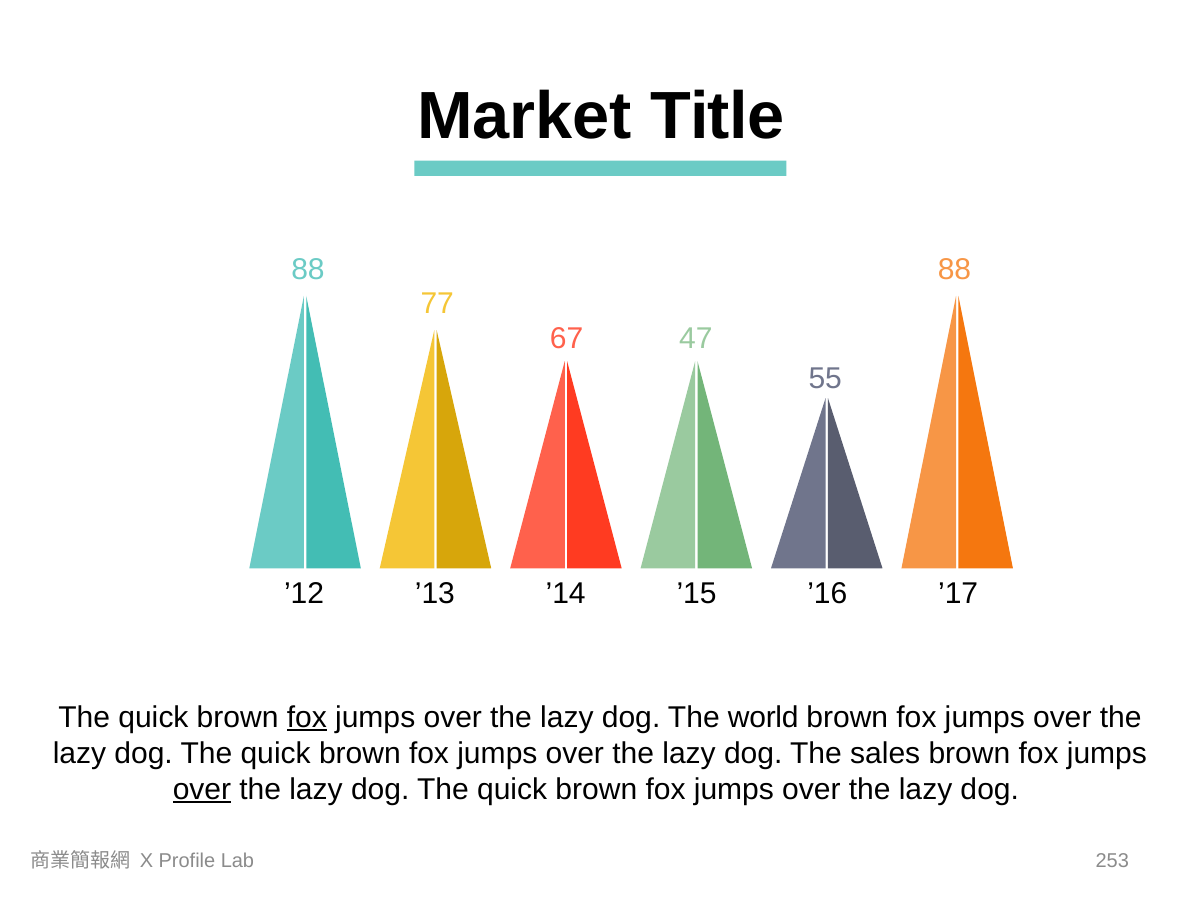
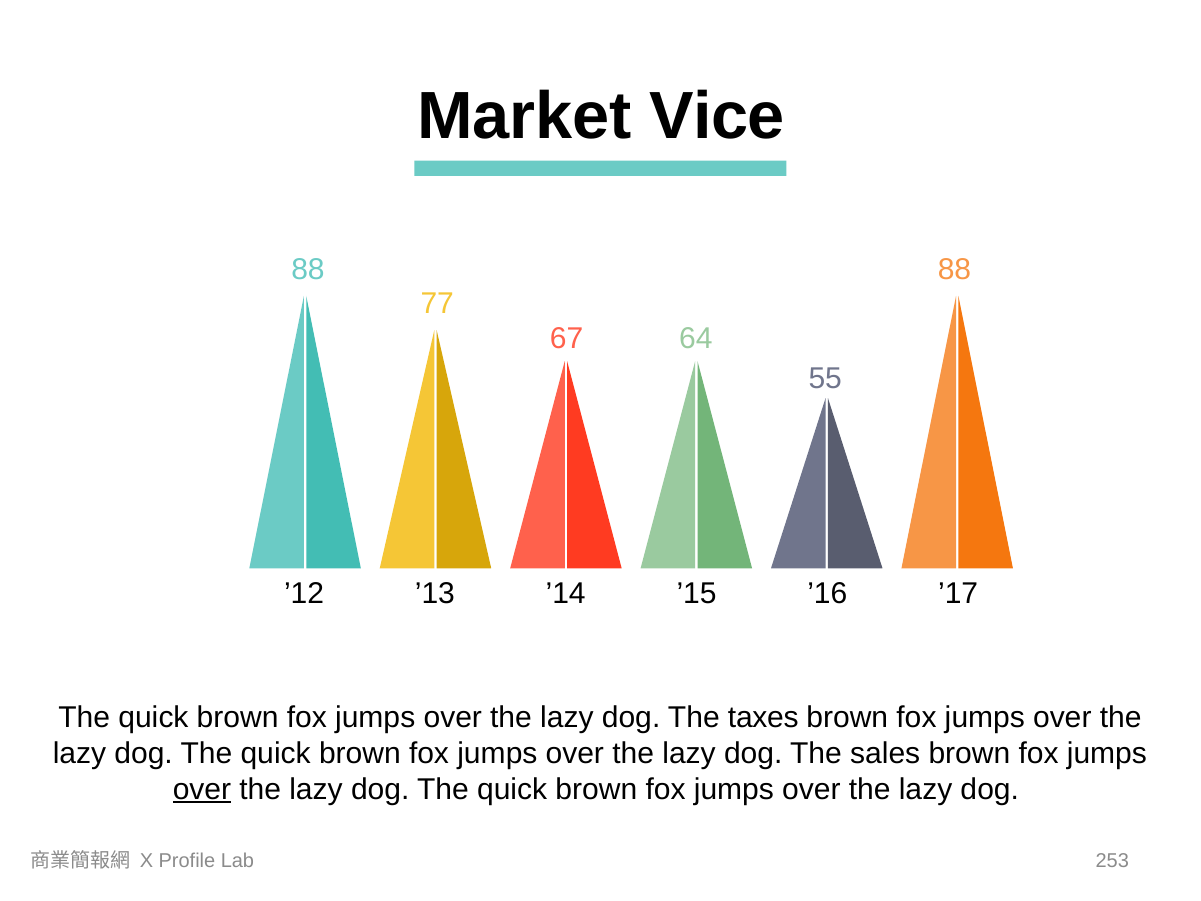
Title: Title -> Vice
47: 47 -> 64
fox at (307, 717) underline: present -> none
world: world -> taxes
